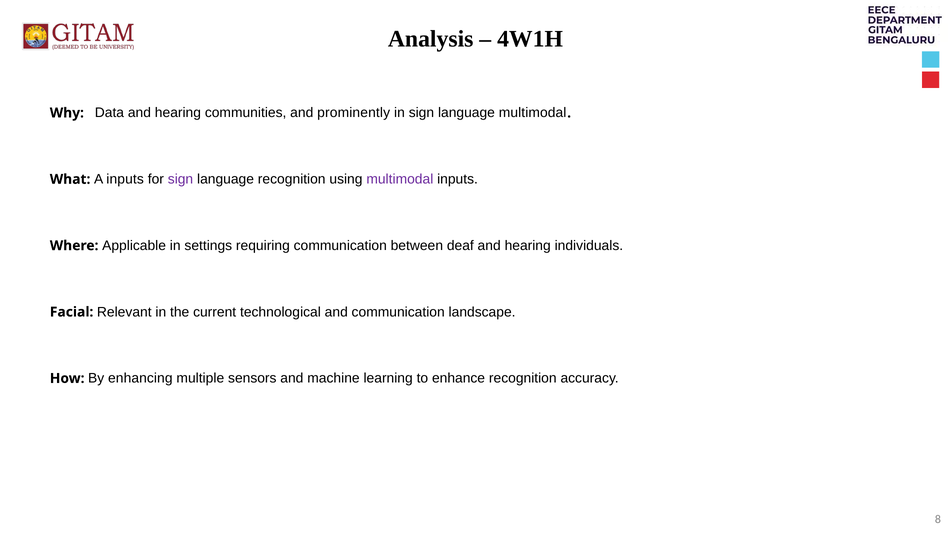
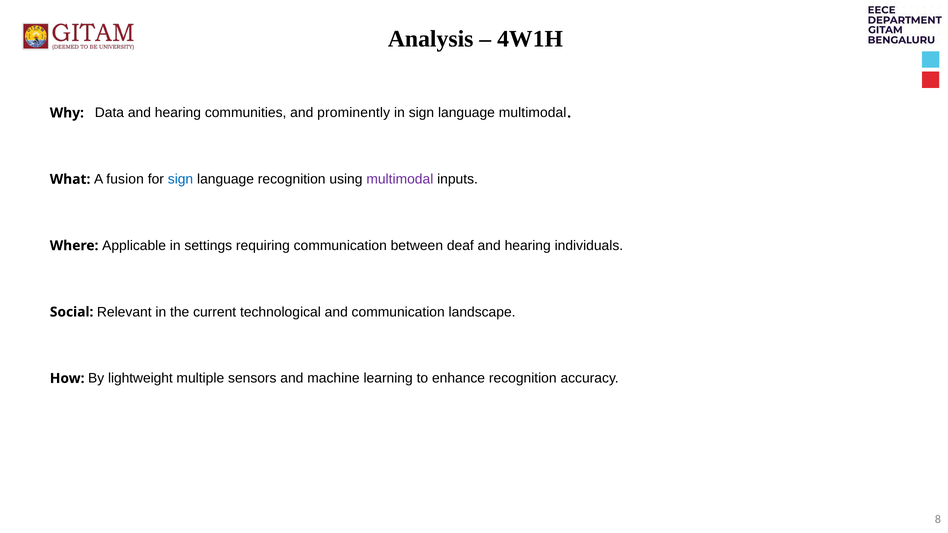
A inputs: inputs -> fusion
sign at (181, 179) colour: purple -> blue
Facial: Facial -> Social
enhancing: enhancing -> lightweight
